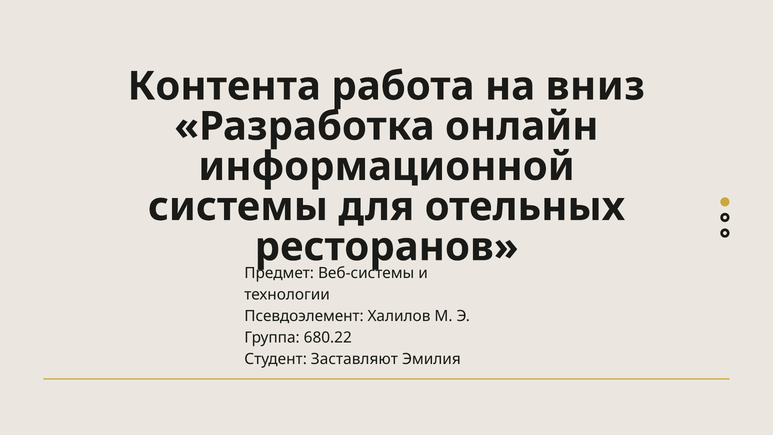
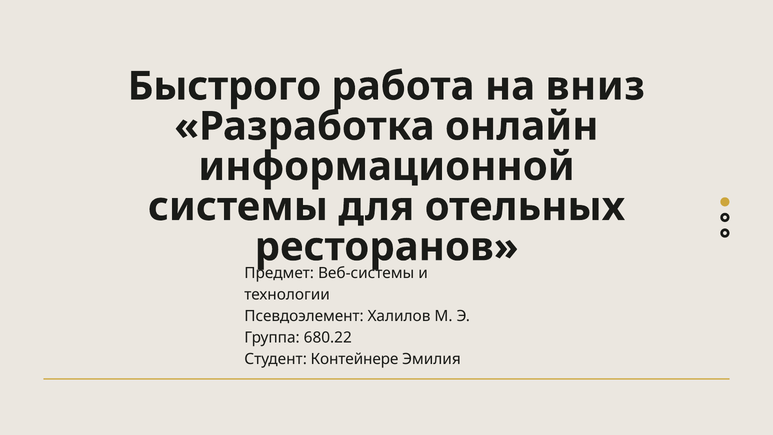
Контента: Контента -> Быстрого
Заставляют: Заставляют -> Контейнере
